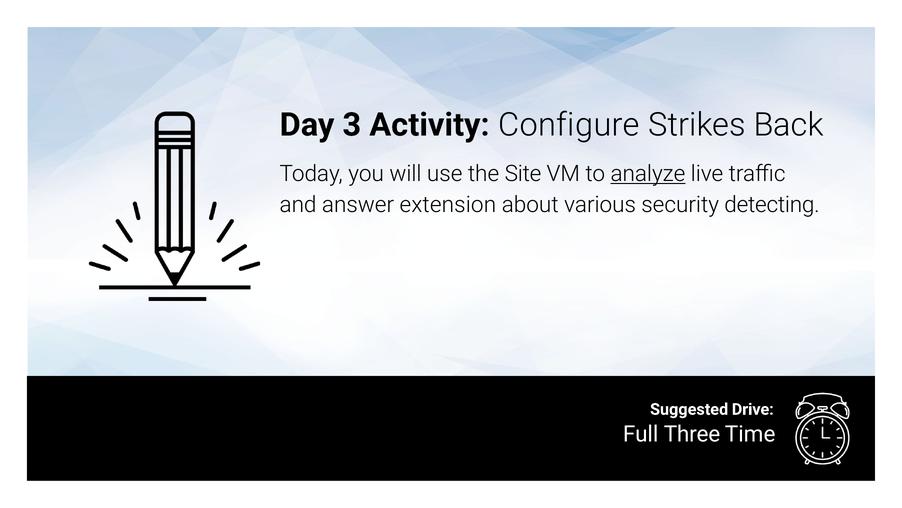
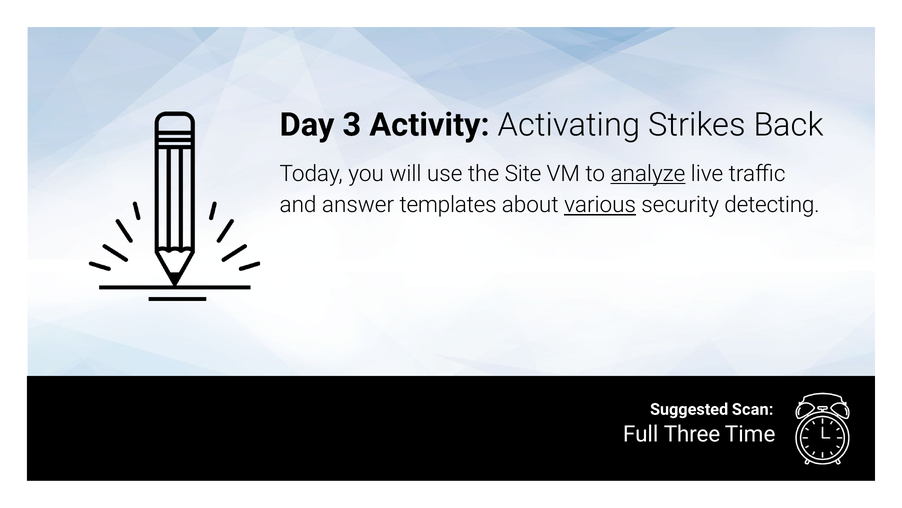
Configure: Configure -> Activating
extension: extension -> templates
various underline: none -> present
Drive: Drive -> Scan
